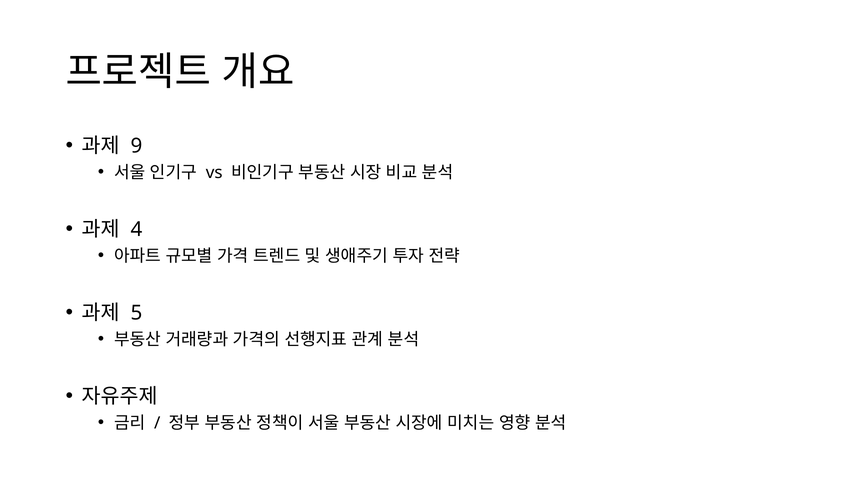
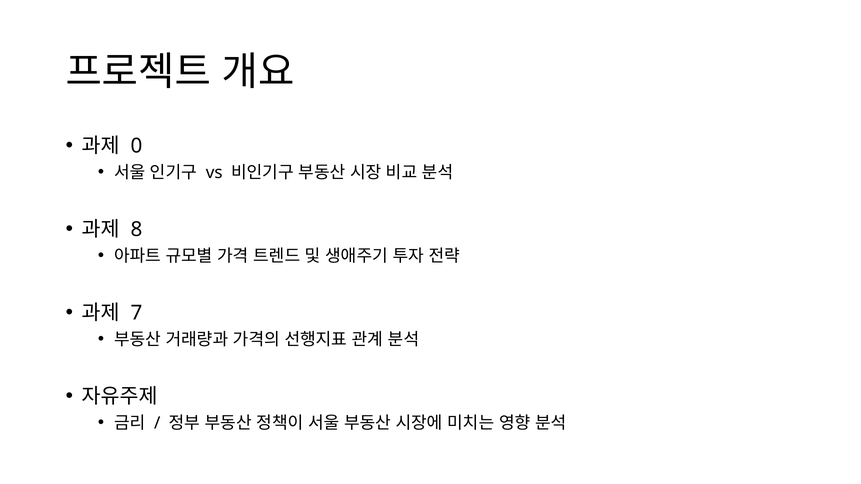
9: 9 -> 0
4: 4 -> 8
5: 5 -> 7
